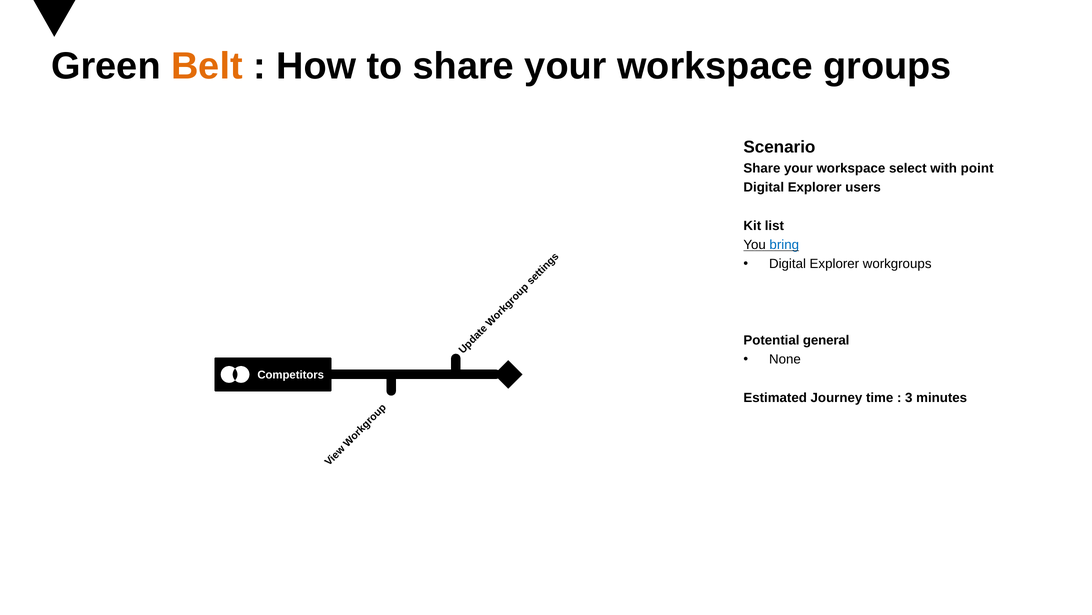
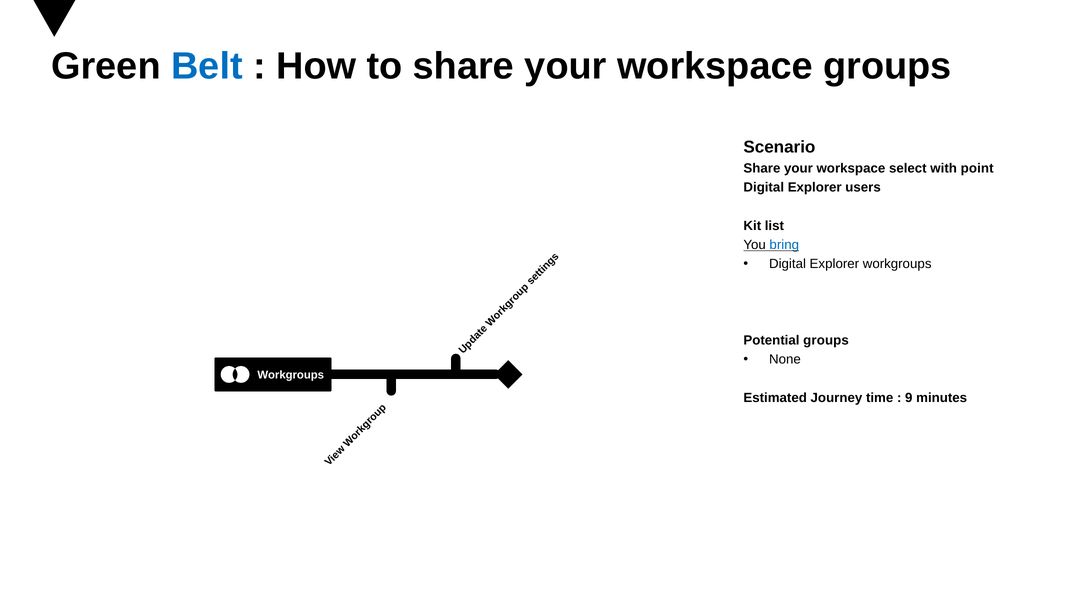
Belt colour: orange -> blue
Potential general: general -> groups
Competitors at (291, 375): Competitors -> Workgroups
3: 3 -> 9
